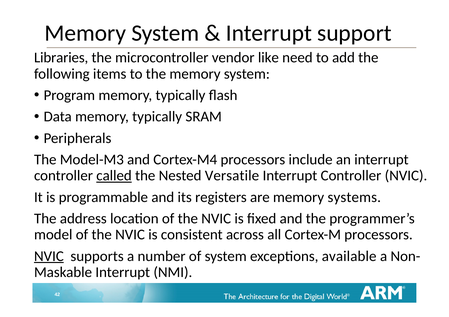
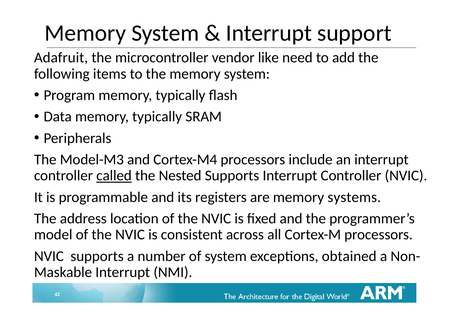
Libraries: Libraries -> Adafruit
Nested Versatile: Versatile -> Supports
NVIC at (49, 256) underline: present -> none
available: available -> obtained
